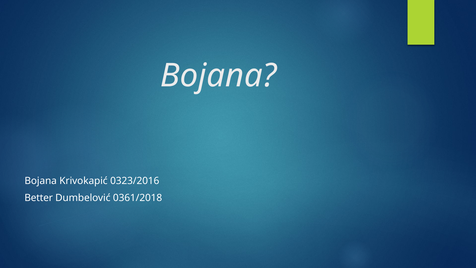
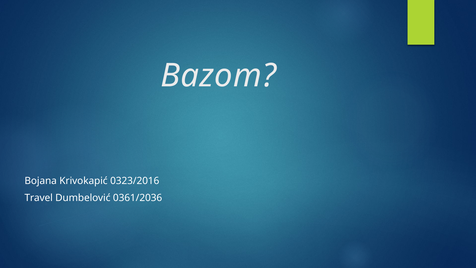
Bojana at (218, 76): Bojana -> Bazom
Better: Better -> Travel
0361/2018: 0361/2018 -> 0361/2036
